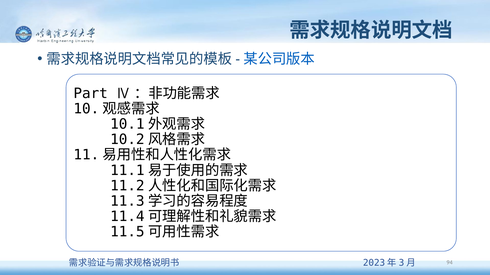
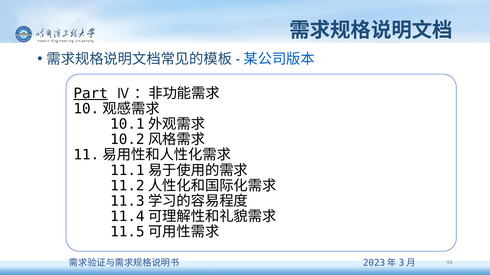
Part underline: none -> present
